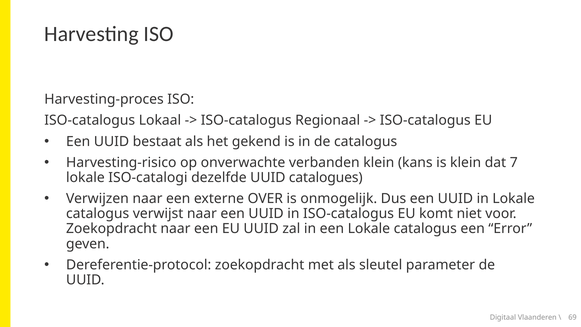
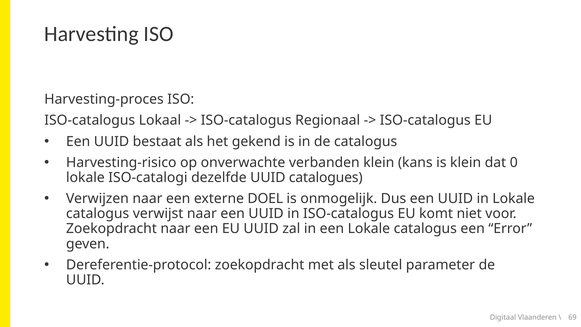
7: 7 -> 0
OVER: OVER -> DOEL
